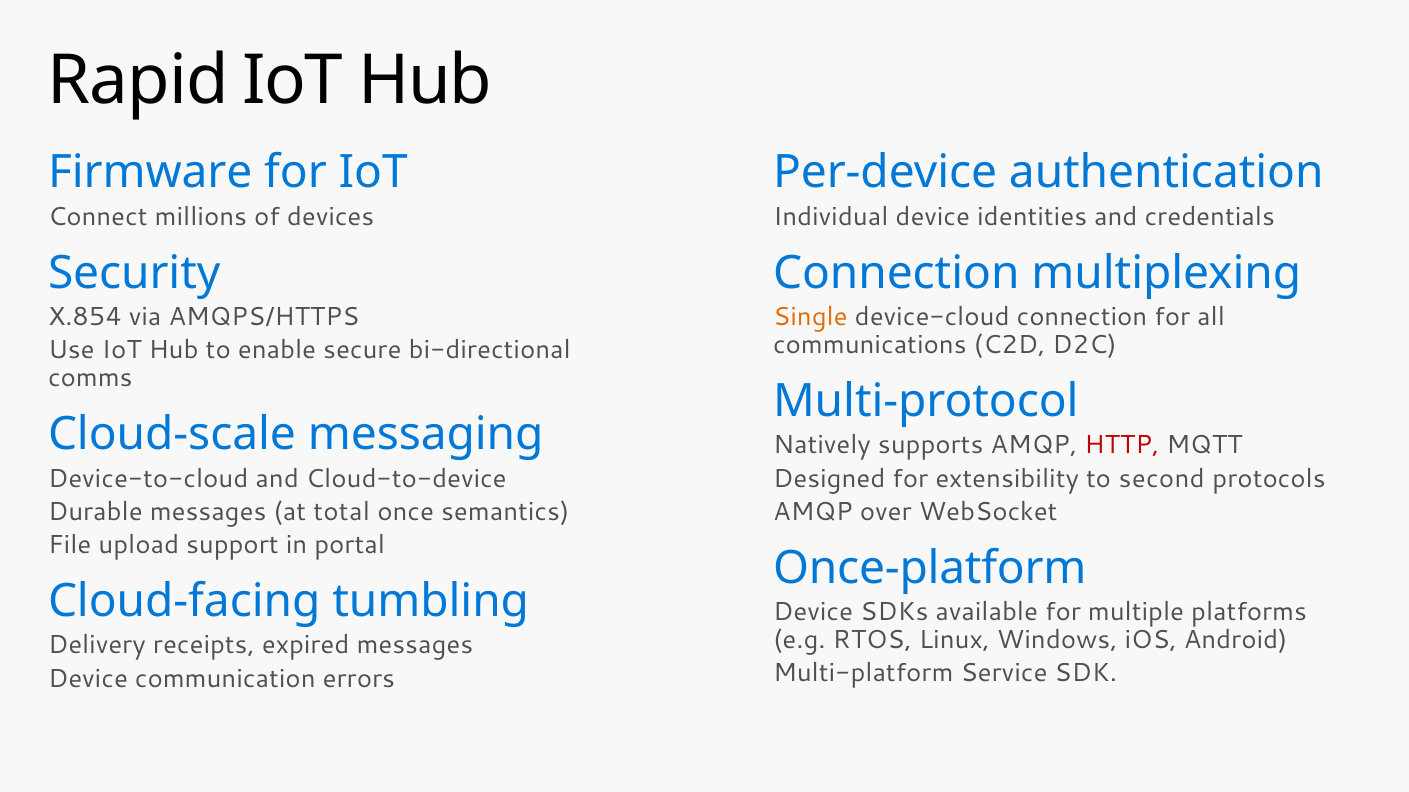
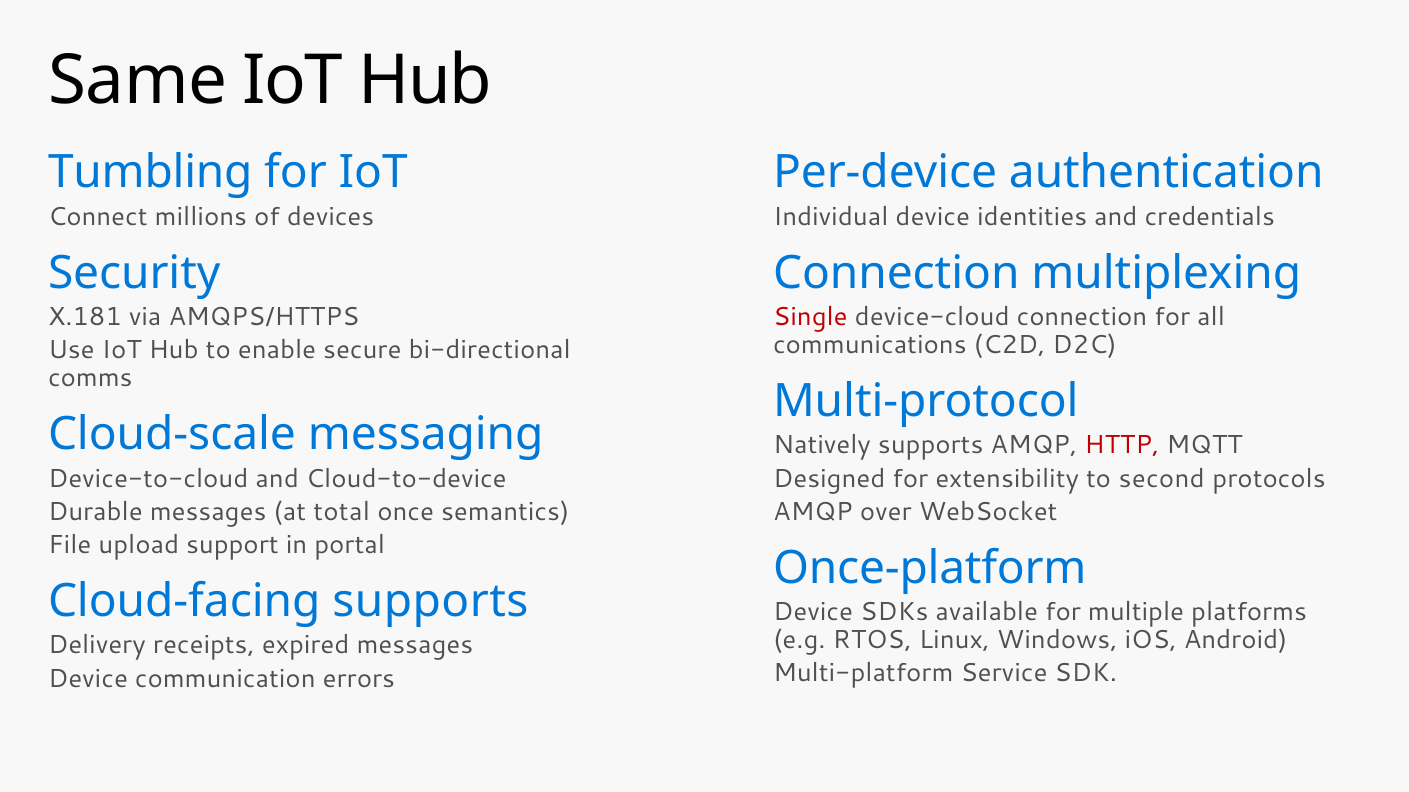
Rapid: Rapid -> Same
Firmware: Firmware -> Tumbling
X.854: X.854 -> X.181
Single colour: orange -> red
Cloud-facing tumbling: tumbling -> supports
